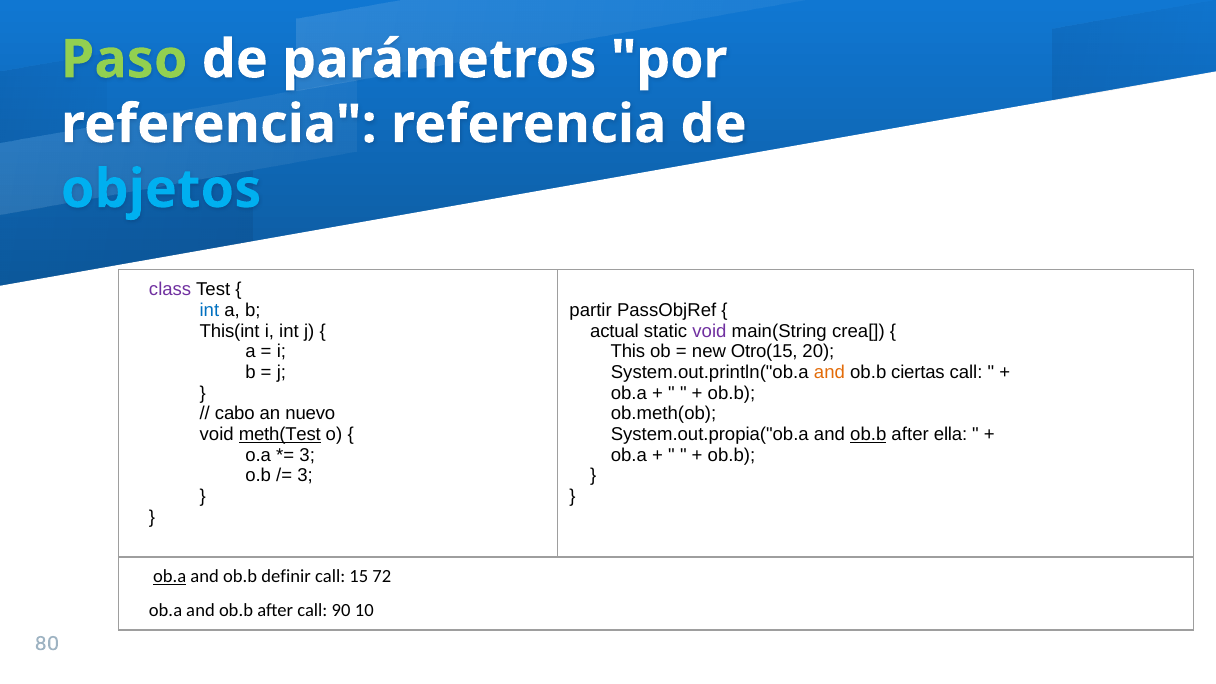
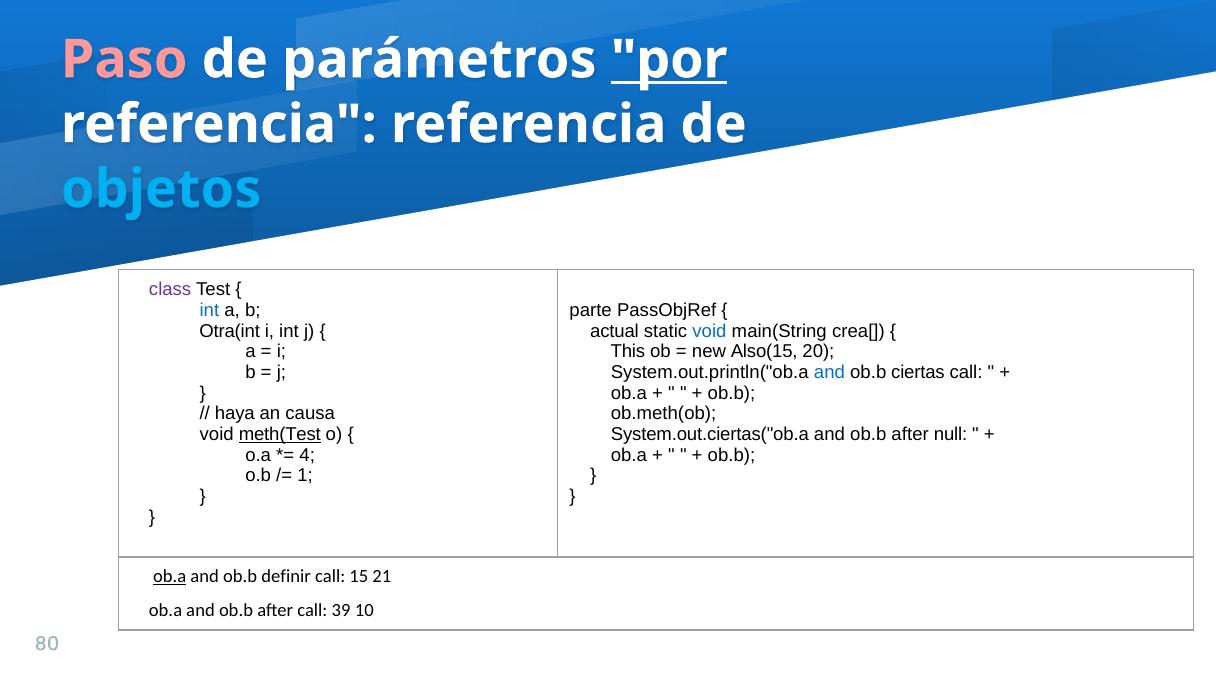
Paso colour: light green -> pink
por underline: none -> present
partir: partir -> parte
This(int: This(int -> Otra(int
void at (709, 331) colour: purple -> blue
Otro(15: Otro(15 -> Also(15
and at (829, 372) colour: orange -> blue
cabo: cabo -> haya
nuevo: nuevo -> causa
System.out.propia("ob.a: System.out.propia("ob.a -> System.out.ciertas("ob.a
ob.b at (868, 434) underline: present -> none
ella: ella -> null
3 at (307, 455): 3 -> 4
3 at (305, 476): 3 -> 1
72: 72 -> 21
90: 90 -> 39
